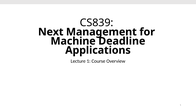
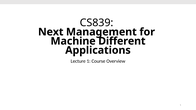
Deadline: Deadline -> Different
